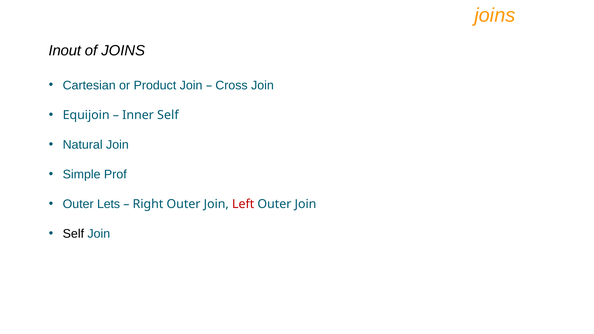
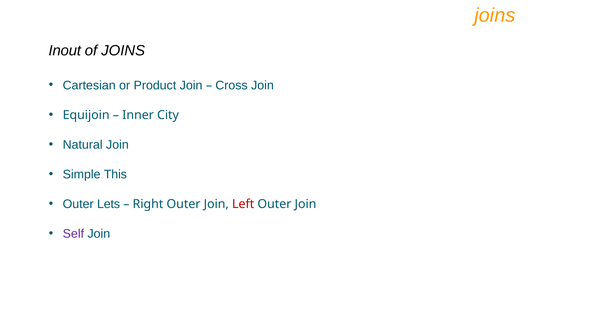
Inner Self: Self -> City
Prof: Prof -> This
Self at (73, 234) colour: black -> purple
